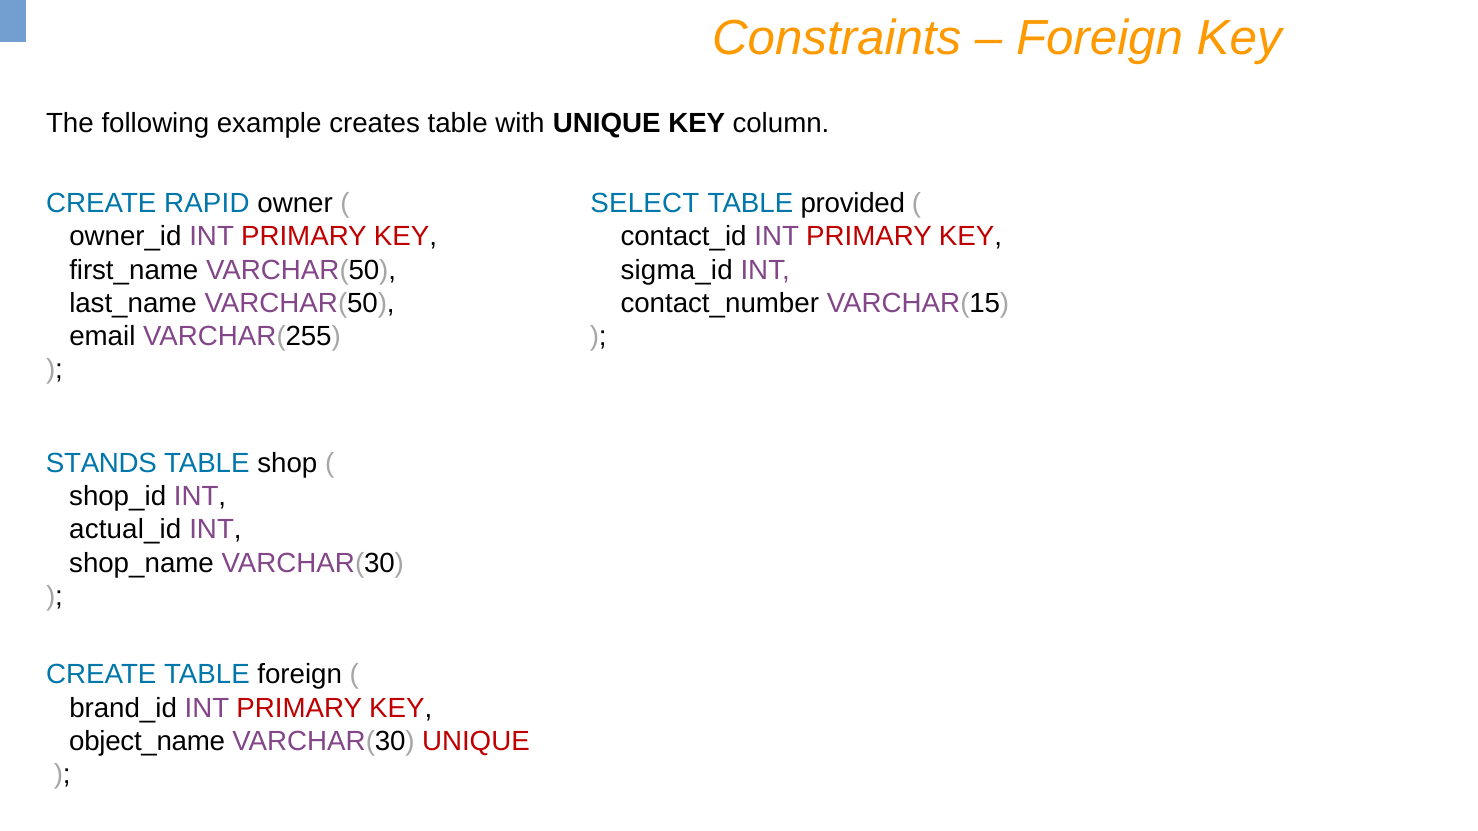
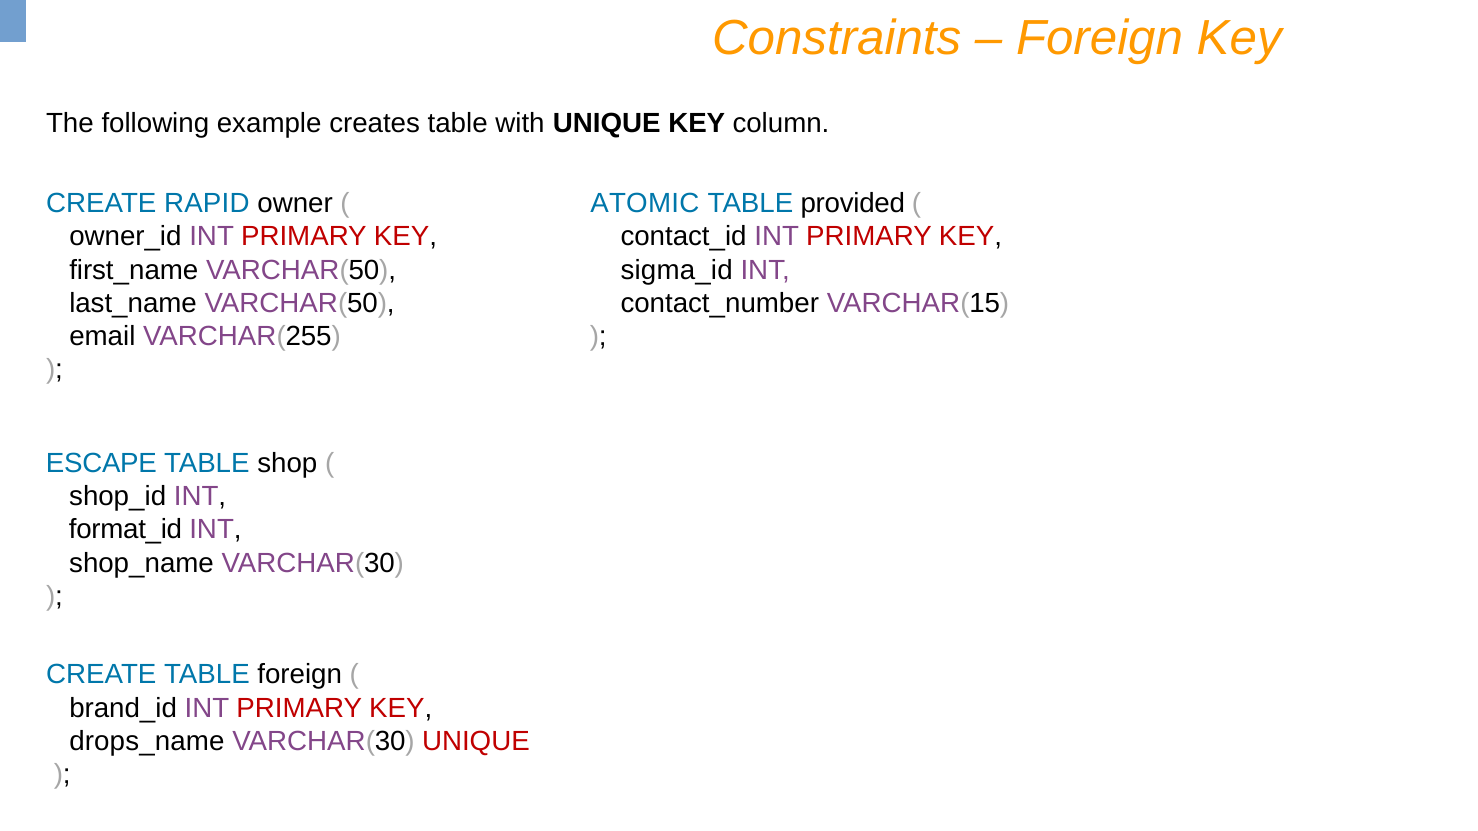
SELECT: SELECT -> ATOMIC
STANDS: STANDS -> ESCAPE
actual_id: actual_id -> format_id
object_name: object_name -> drops_name
